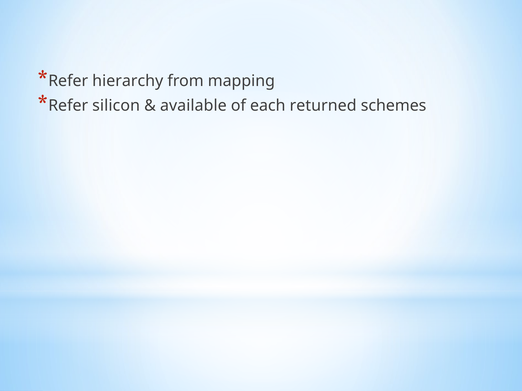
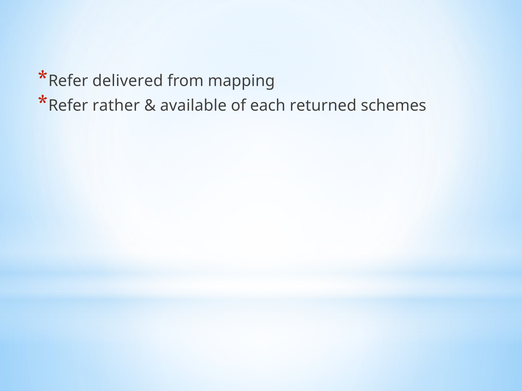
hierarchy: hierarchy -> delivered
silicon: silicon -> rather
